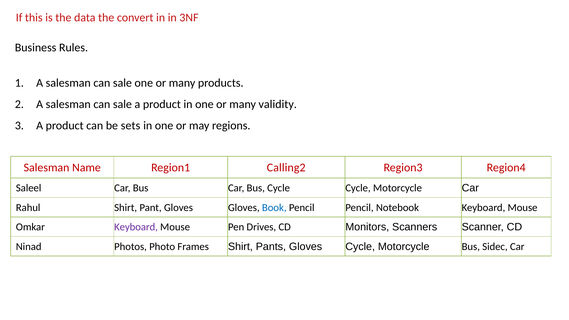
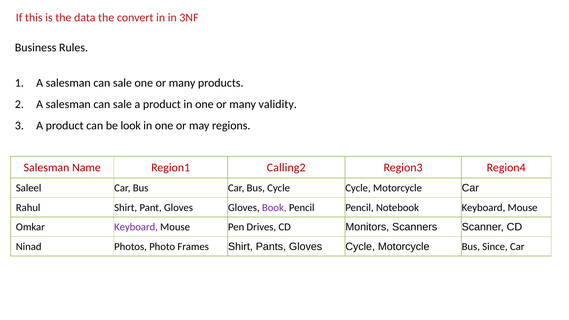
sets: sets -> look
Book colour: blue -> purple
Sidec: Sidec -> Since
